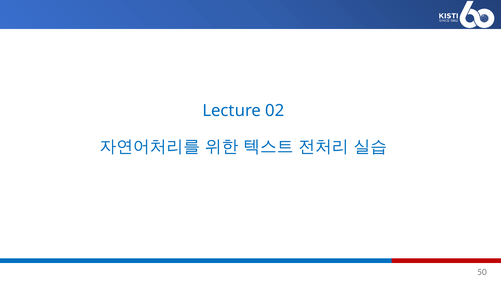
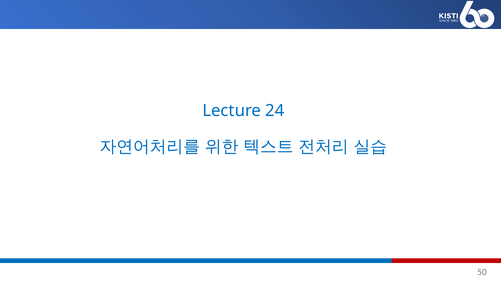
02: 02 -> 24
